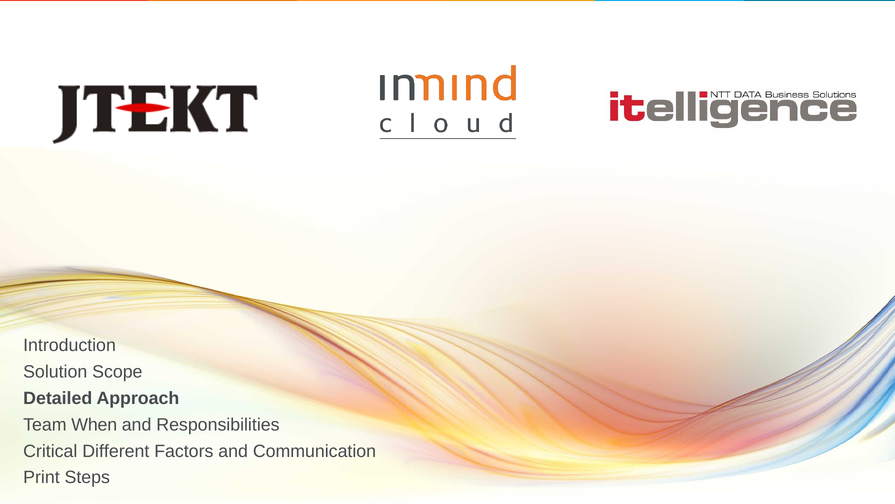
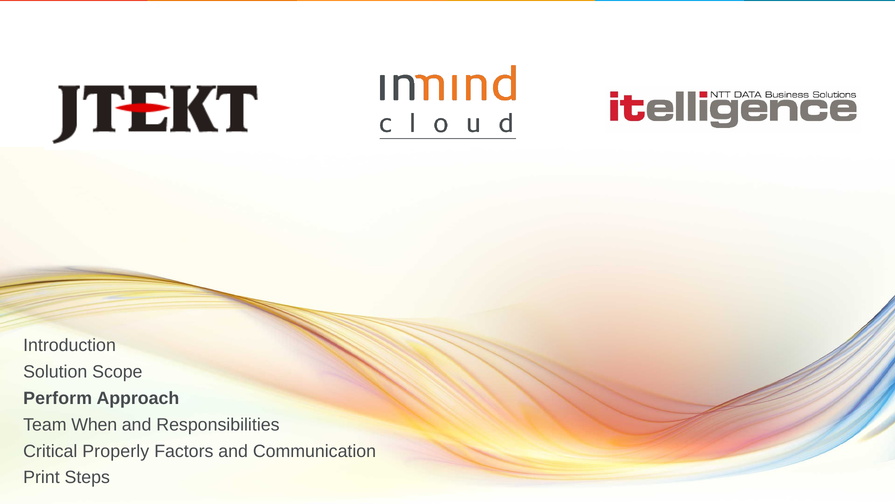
Detailed: Detailed -> Perform
Different: Different -> Properly
